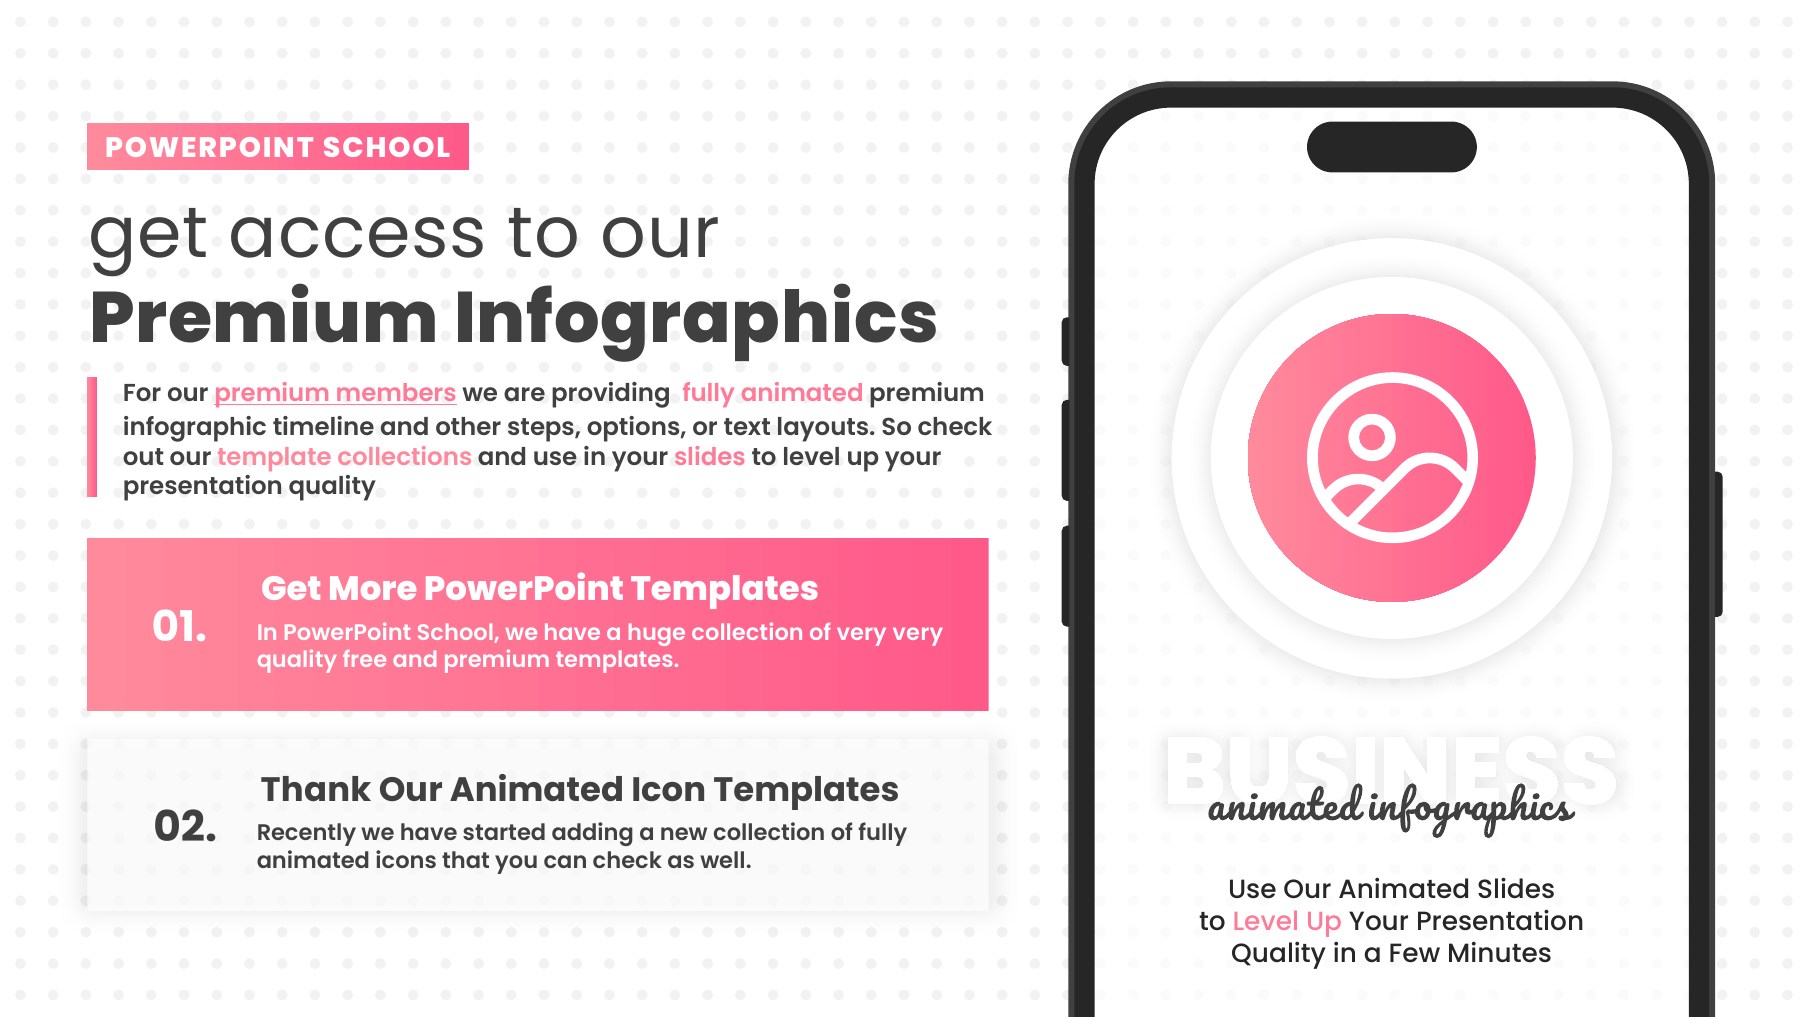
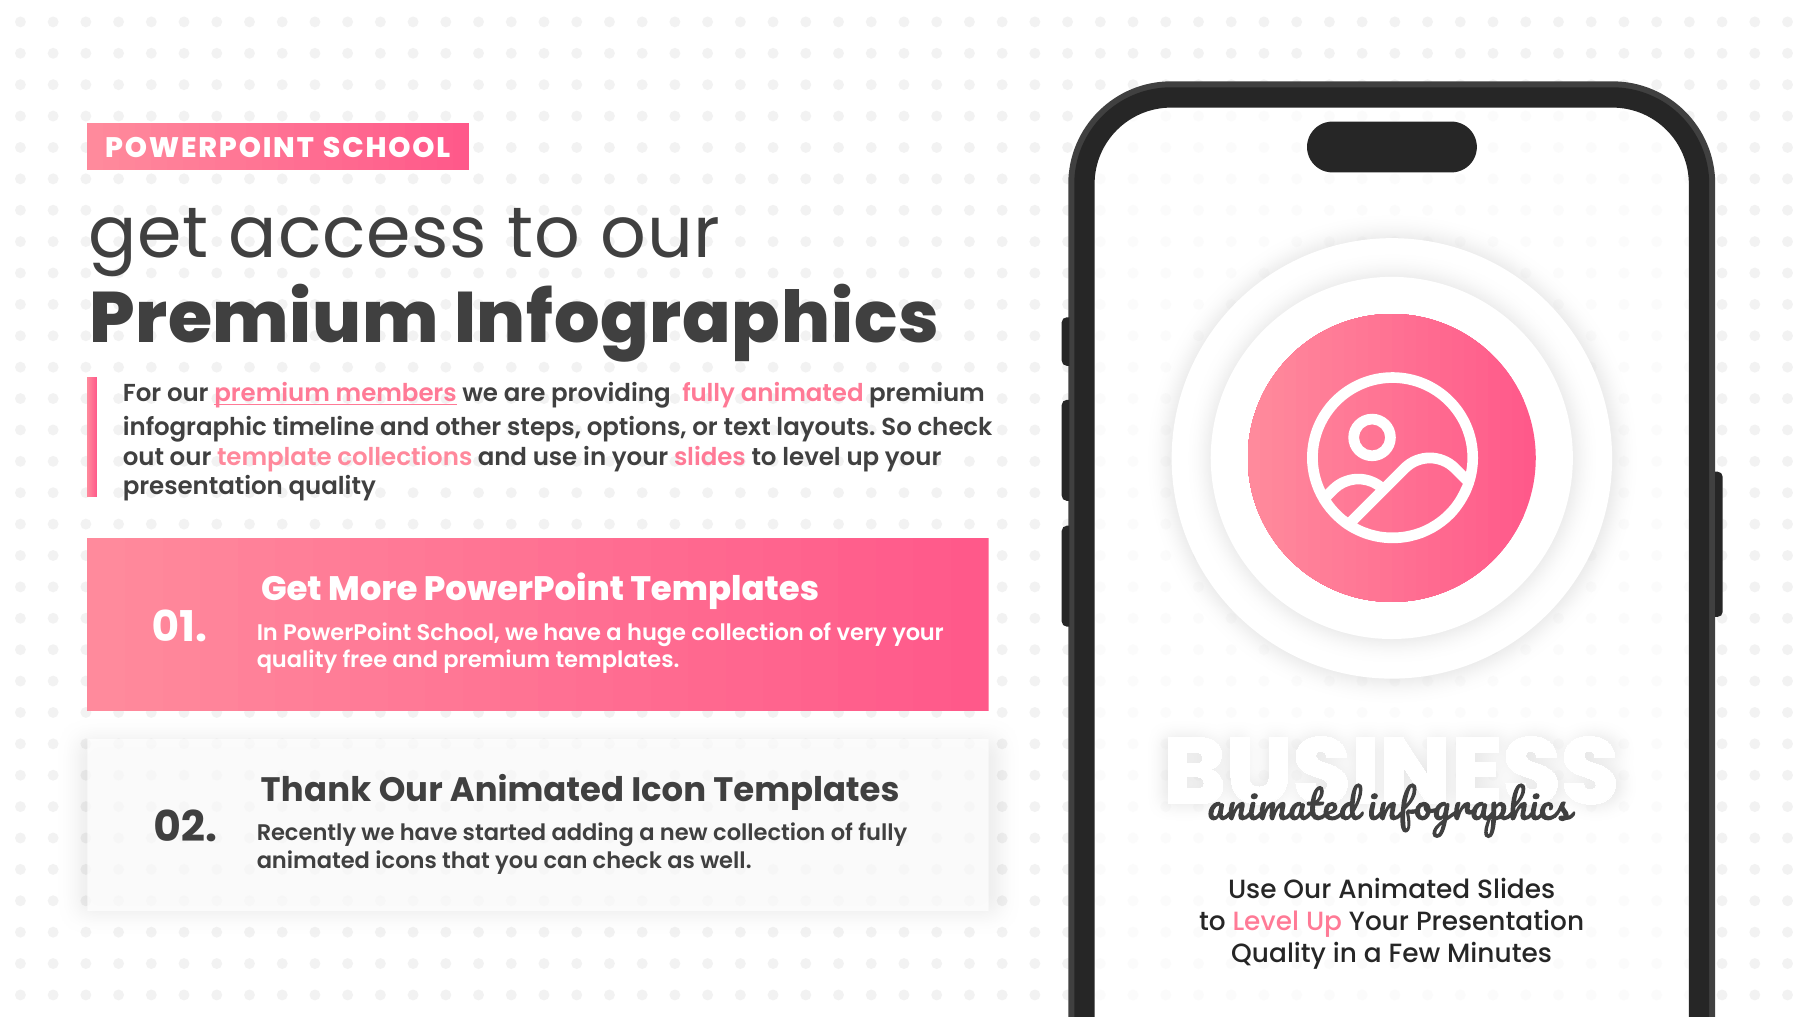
very very: very -> your
